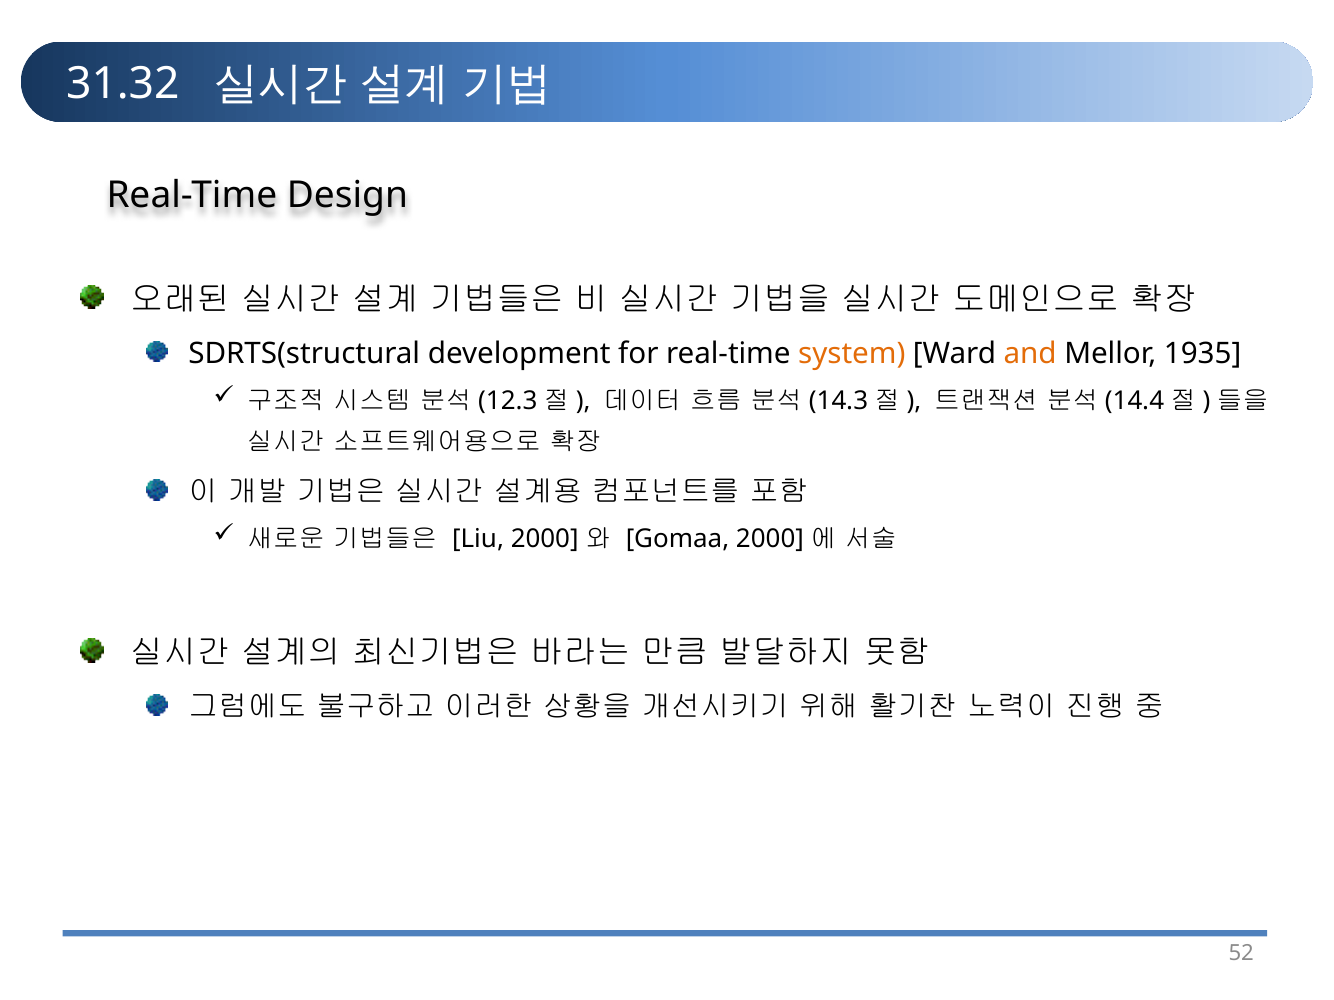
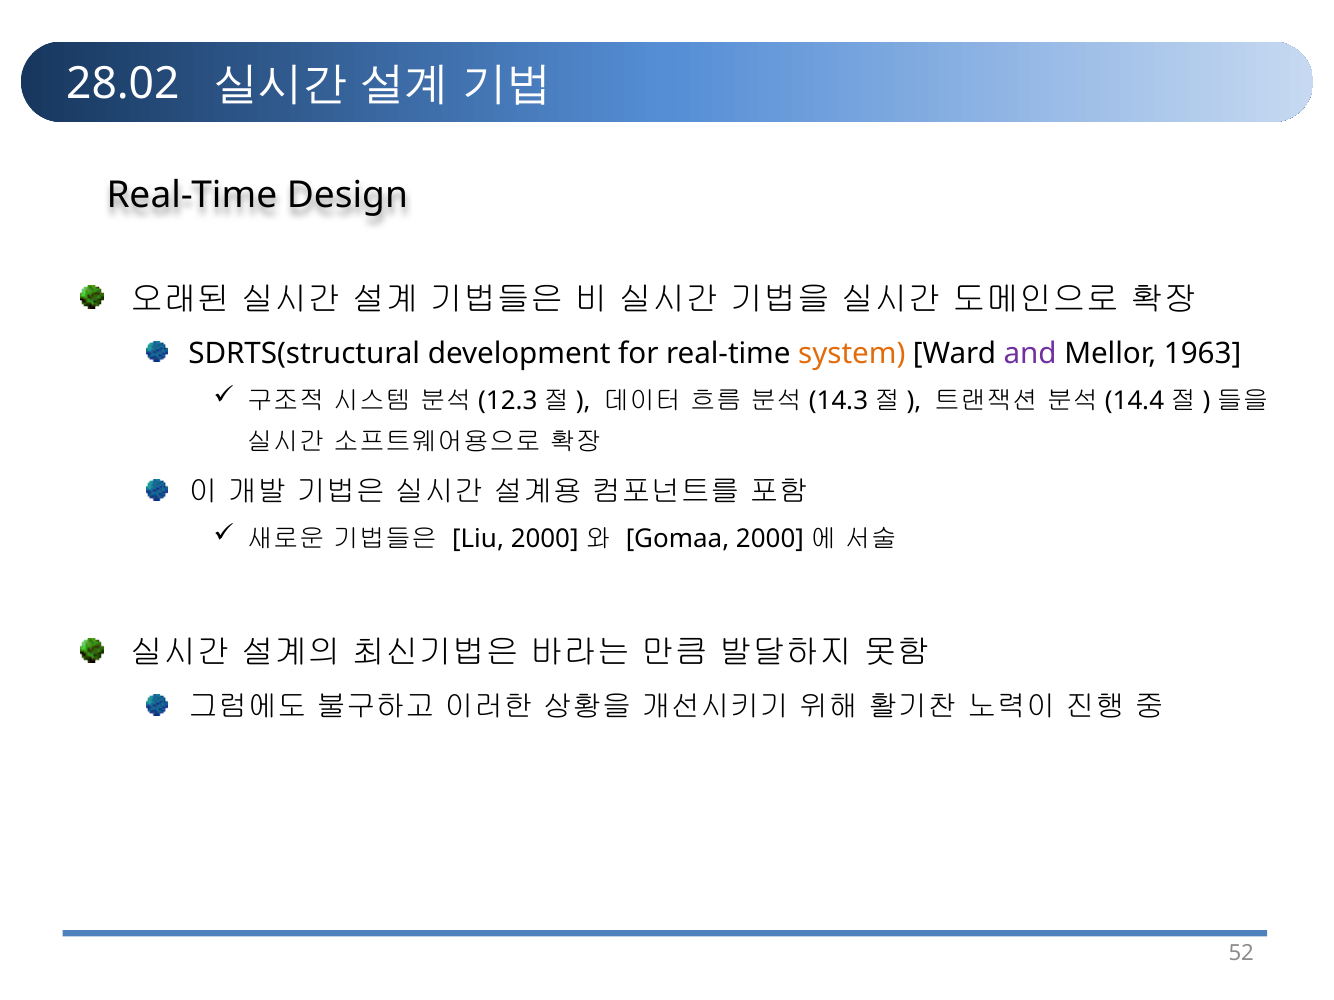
31.32: 31.32 -> 28.02
and colour: orange -> purple
1935: 1935 -> 1963
